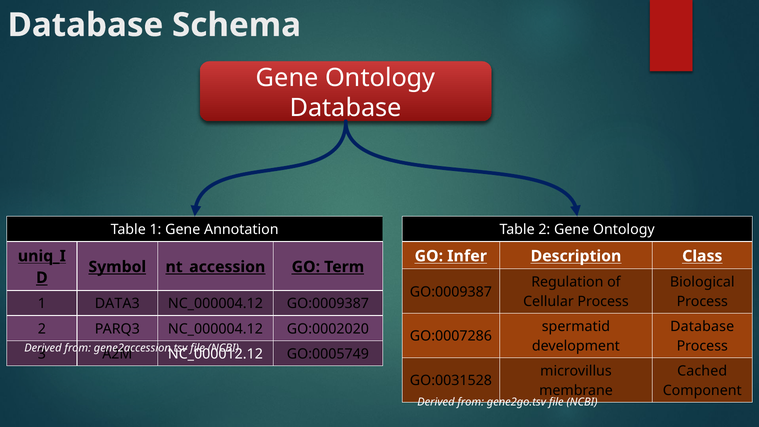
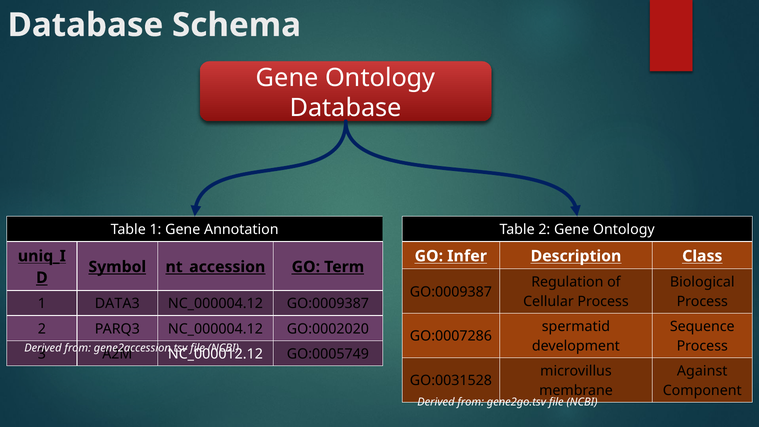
Database at (702, 327): Database -> Sequence
Cached: Cached -> Against
